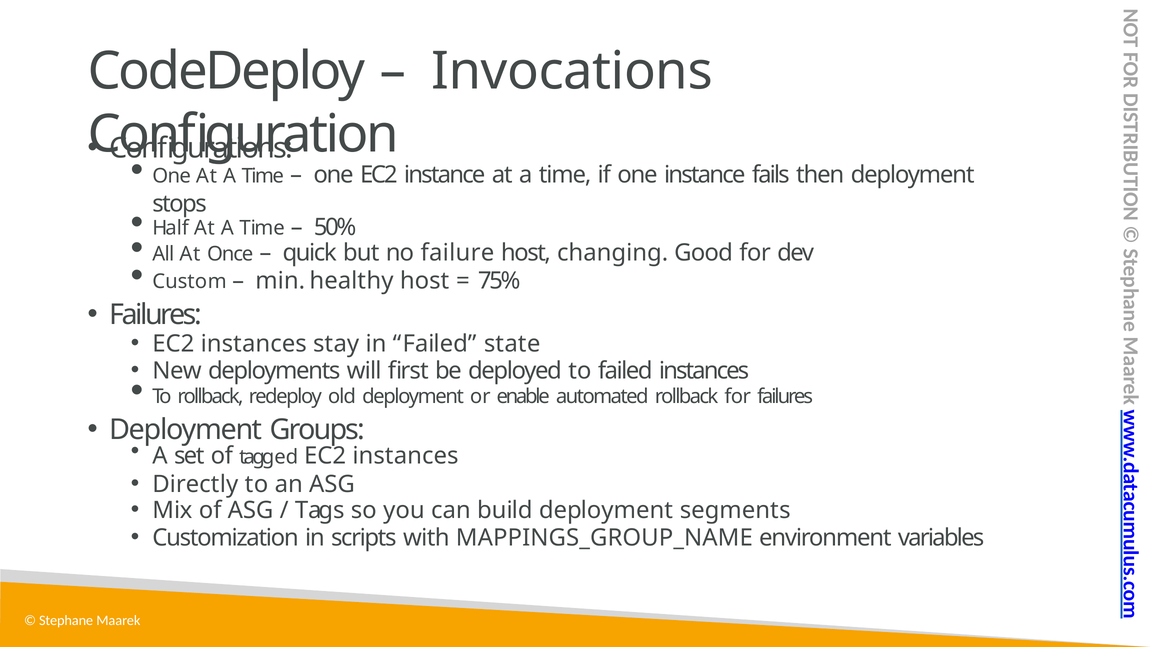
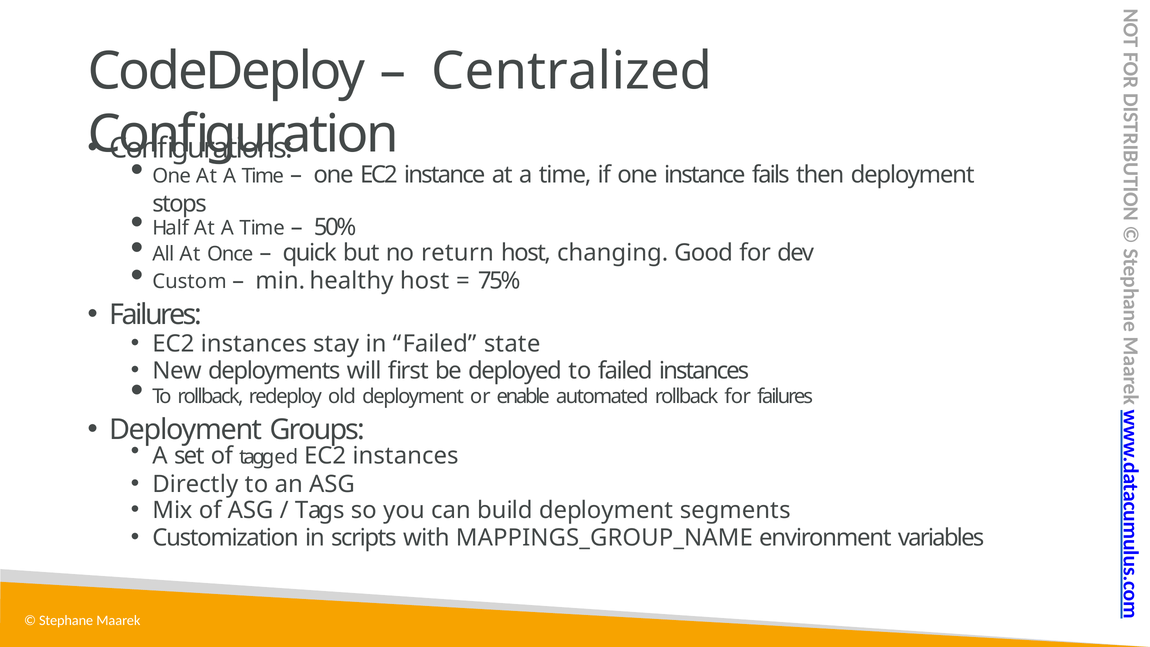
Invocations: Invocations -> Centralized
failure: failure -> return
